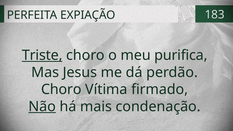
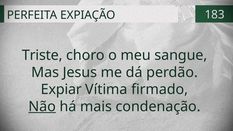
Triste underline: present -> none
purifica: purifica -> sangue
Choro at (61, 89): Choro -> Expiar
